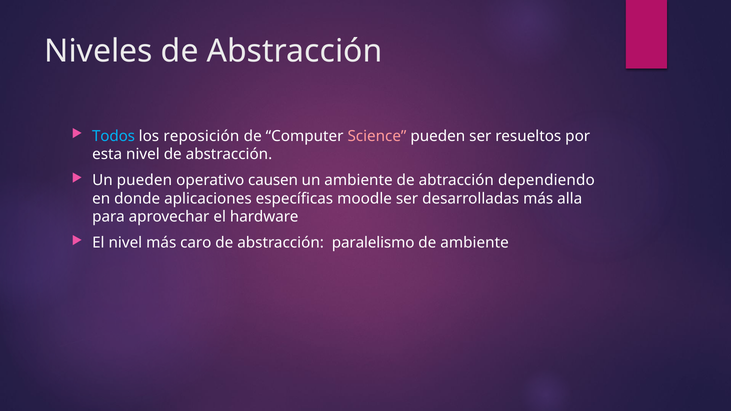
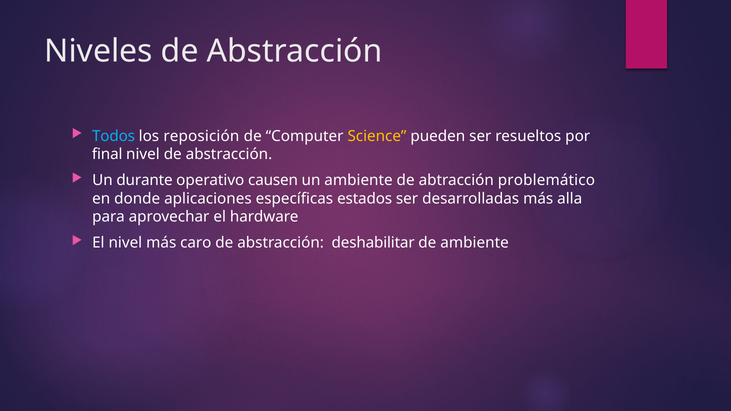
Science colour: pink -> yellow
esta: esta -> final
Un pueden: pueden -> durante
dependiendo: dependiendo -> problemático
moodle: moodle -> estados
paralelismo: paralelismo -> deshabilitar
